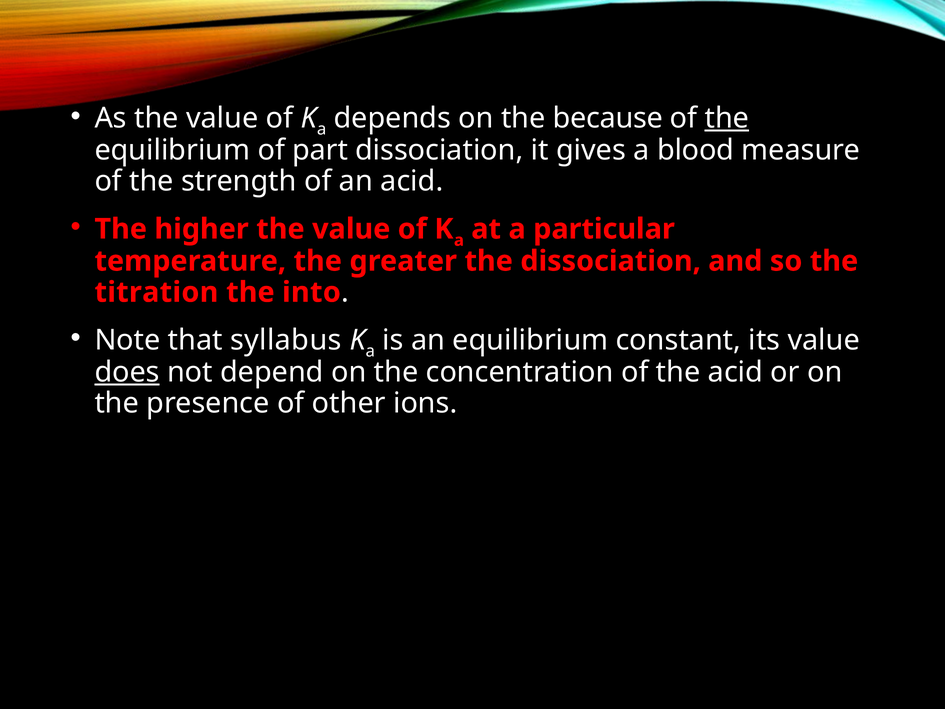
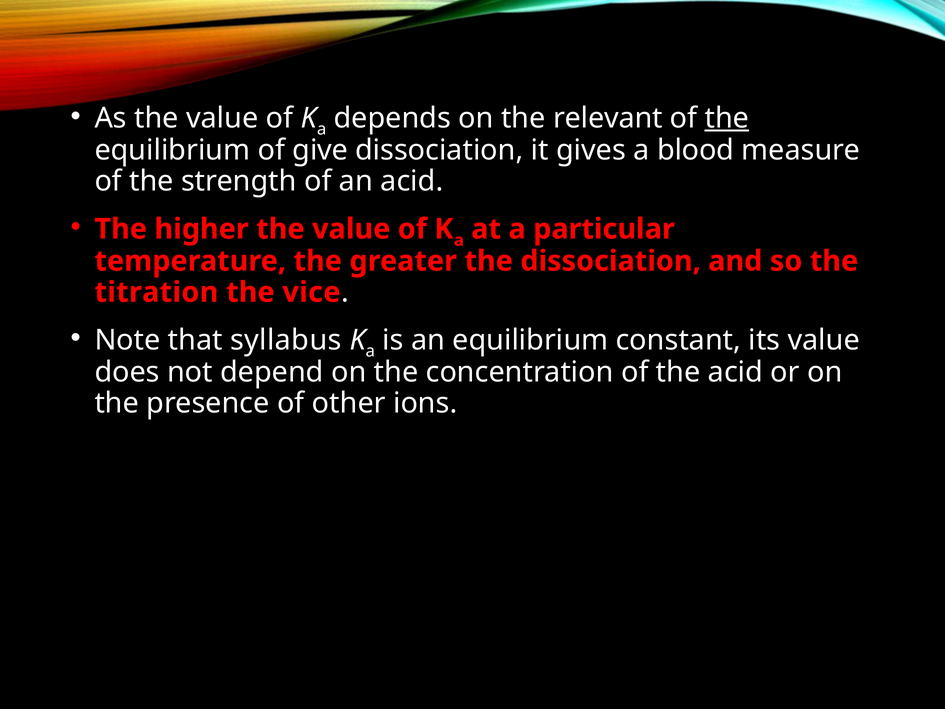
because: because -> relevant
part: part -> give
into: into -> vice
does underline: present -> none
